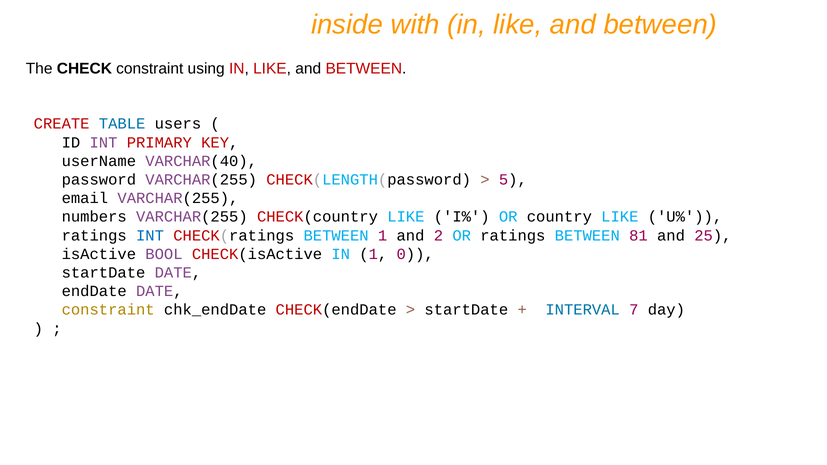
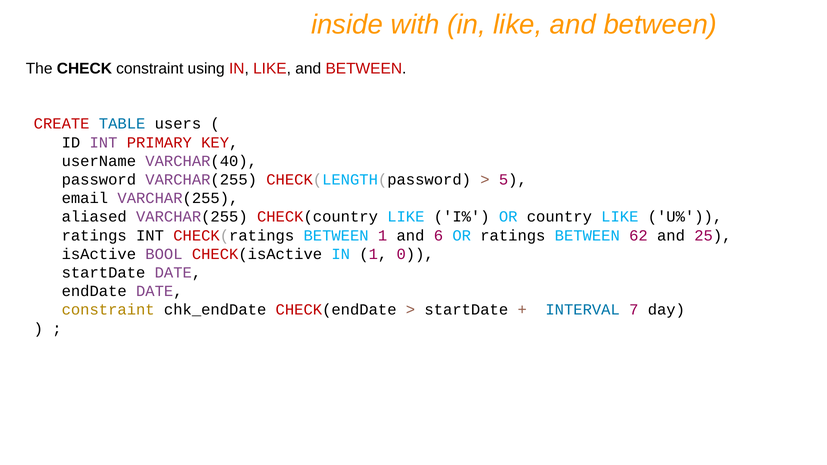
numbers: numbers -> aliased
INT at (150, 236) colour: blue -> black
2: 2 -> 6
81: 81 -> 62
